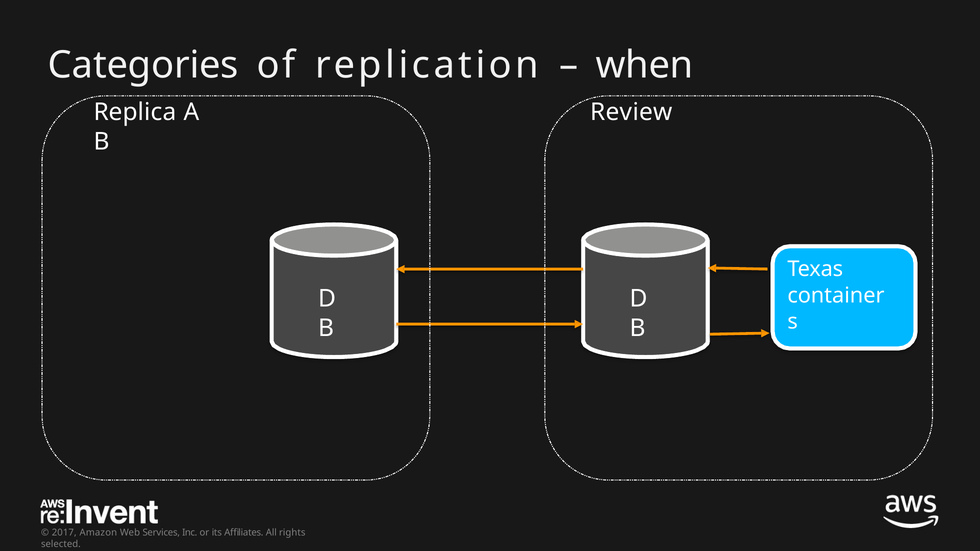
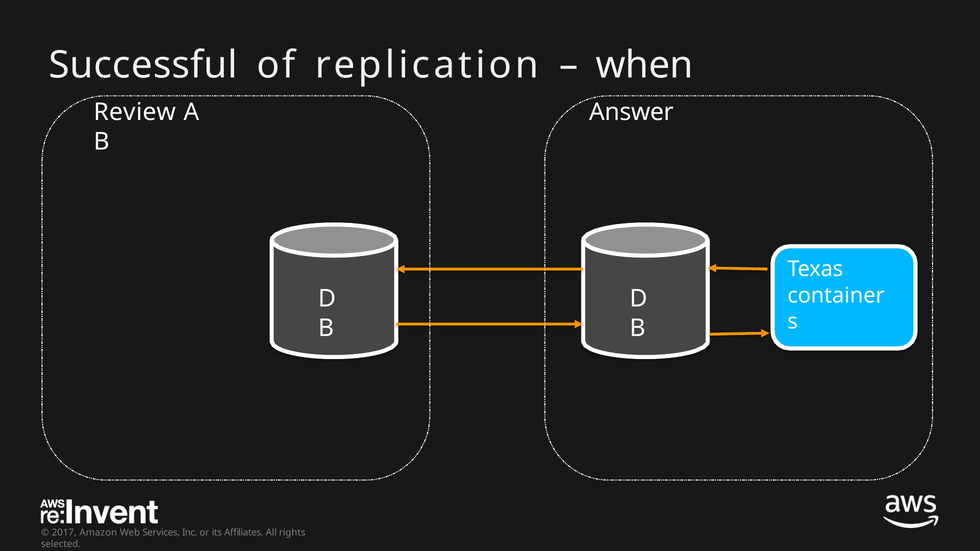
Categories: Categories -> Successful
Replica: Replica -> Review
Review: Review -> Answer
